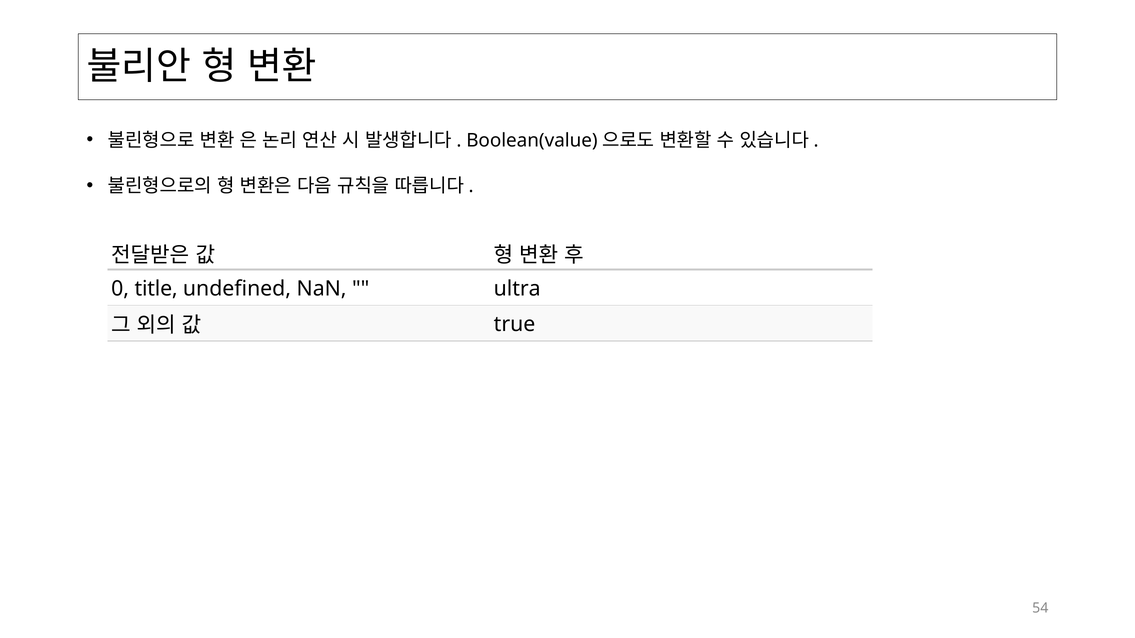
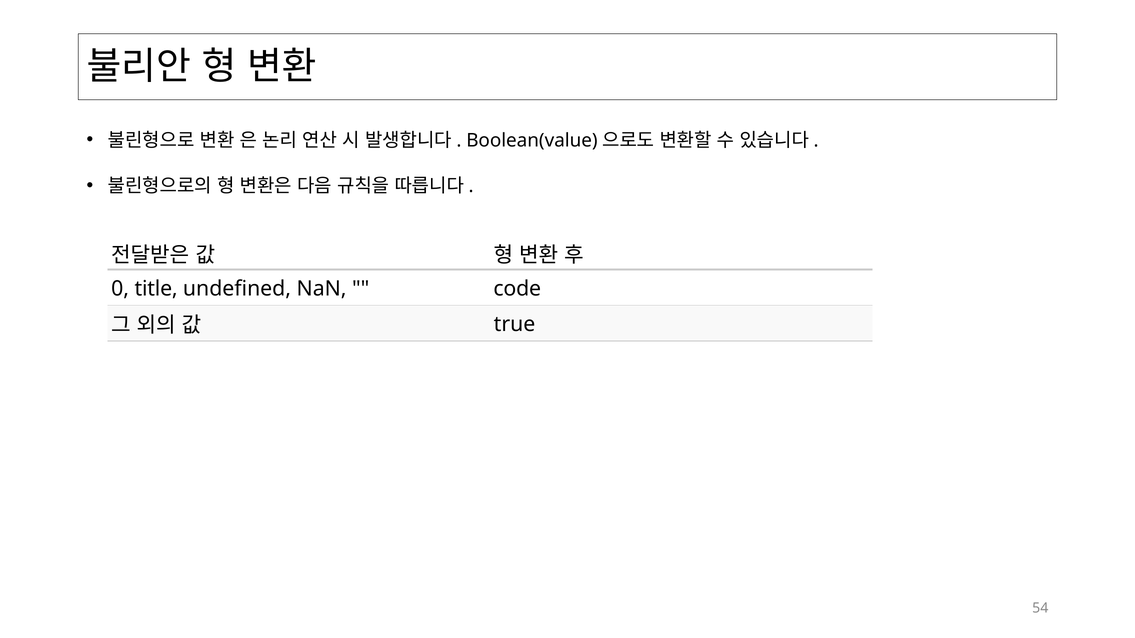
ultra: ultra -> code
